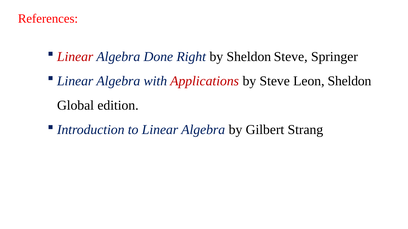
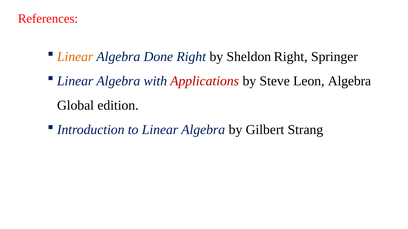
Linear at (75, 57) colour: red -> orange
Sheldon Steve: Steve -> Right
Leon Sheldon: Sheldon -> Algebra
